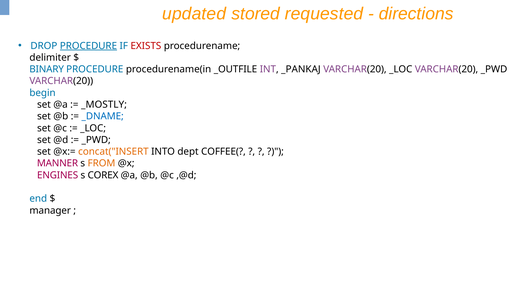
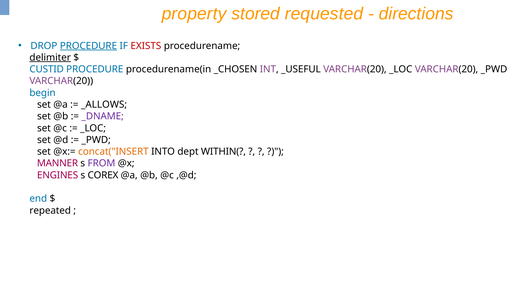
updated: updated -> property
delimiter underline: none -> present
BINARY: BINARY -> CUSTID
_OUTFILE: _OUTFILE -> _CHOSEN
_PANKAJ: _PANKAJ -> _USEFUL
_MOSTLY: _MOSTLY -> _ALLOWS
_DNAME colour: blue -> purple
COFFEE(: COFFEE( -> WITHIN(
FROM colour: orange -> purple
manager: manager -> repeated
